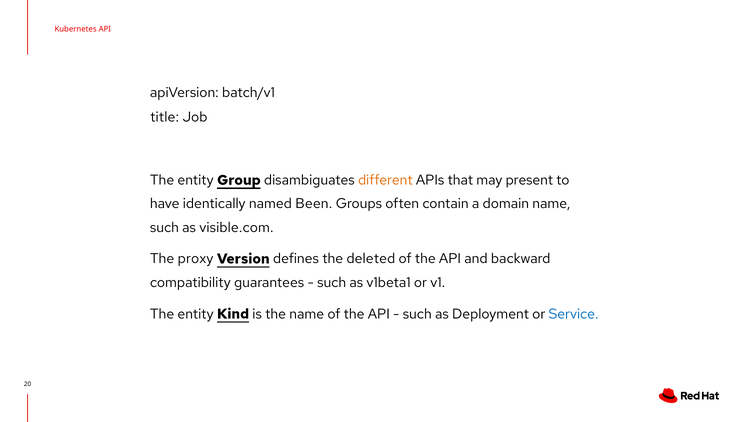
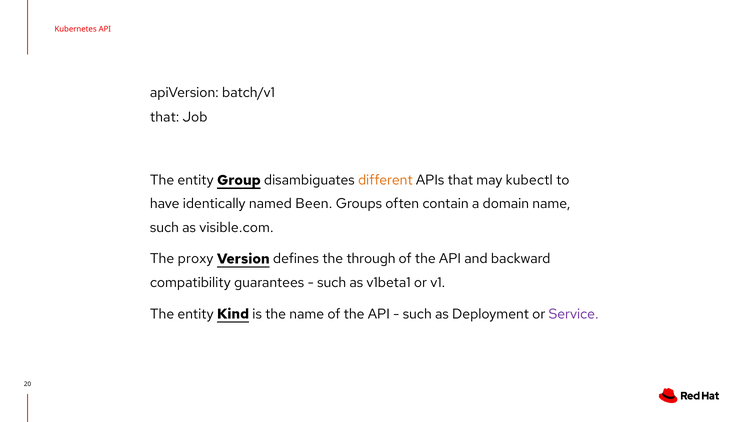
title at (165, 117): title -> that
present: present -> kubectl
deleted: deleted -> through
Service colour: blue -> purple
